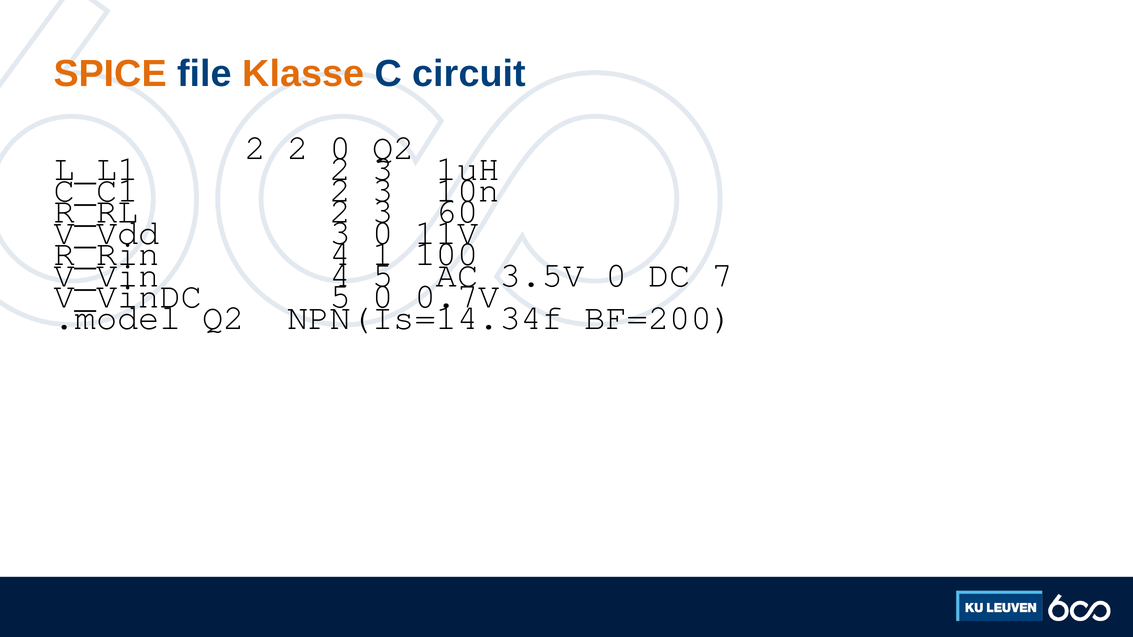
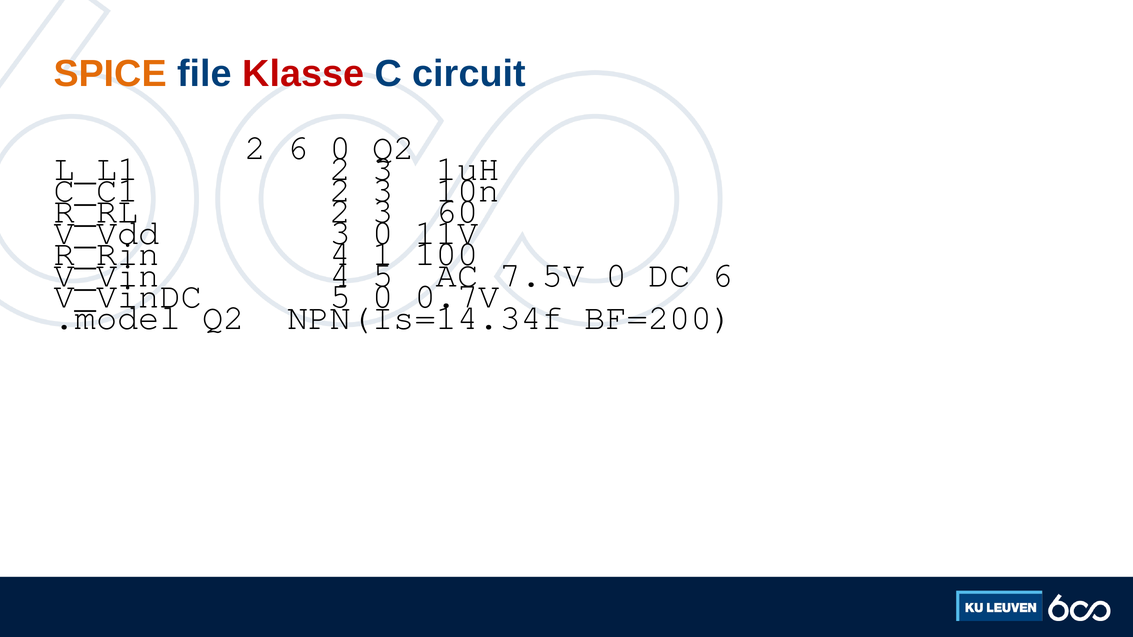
Klasse colour: orange -> red
2 2: 2 -> 6
3.5V: 3.5V -> 7.5V
DC 7: 7 -> 6
